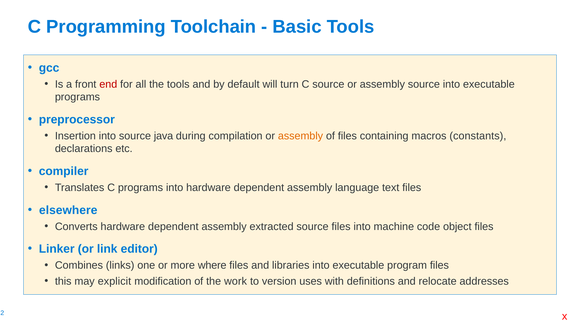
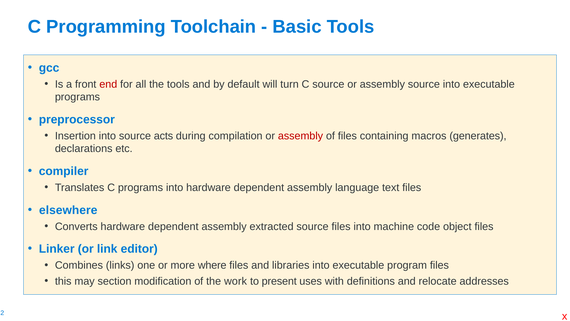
java: java -> acts
assembly at (300, 136) colour: orange -> red
constants: constants -> generates
explicit: explicit -> section
version: version -> present
